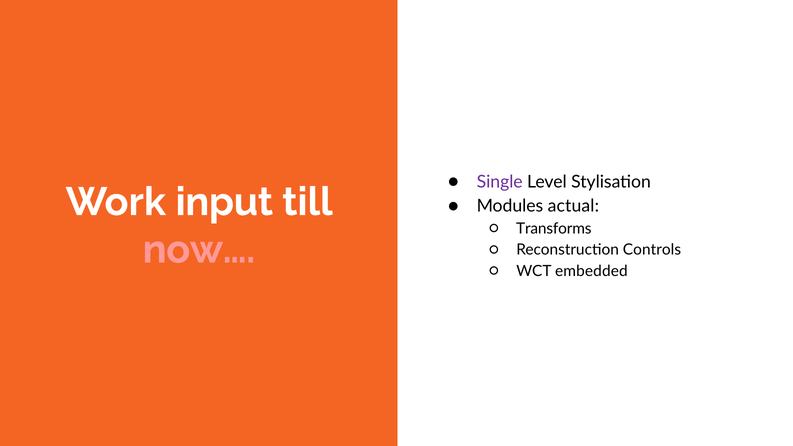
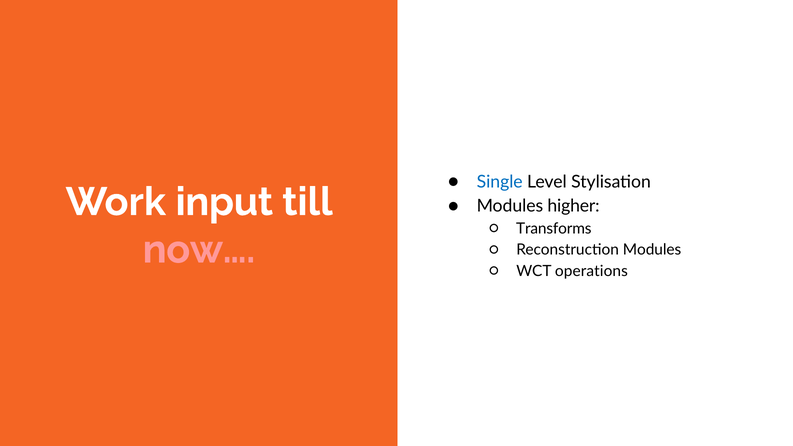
Single colour: purple -> blue
actual: actual -> higher
Reconstruction Controls: Controls -> Modules
embedded: embedded -> operations
